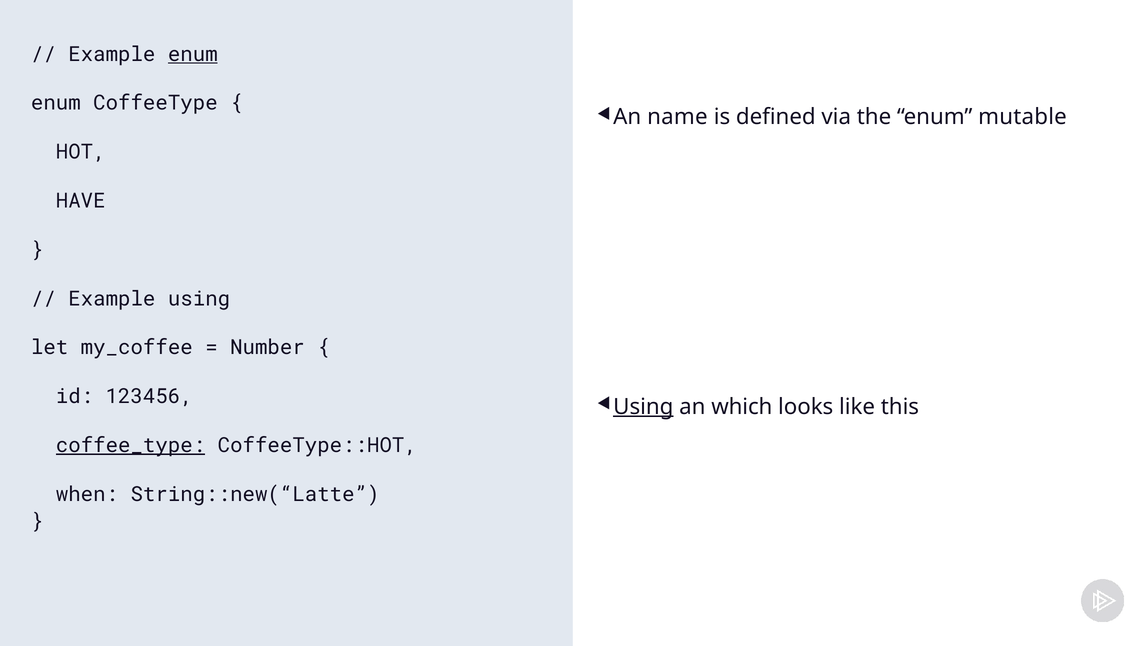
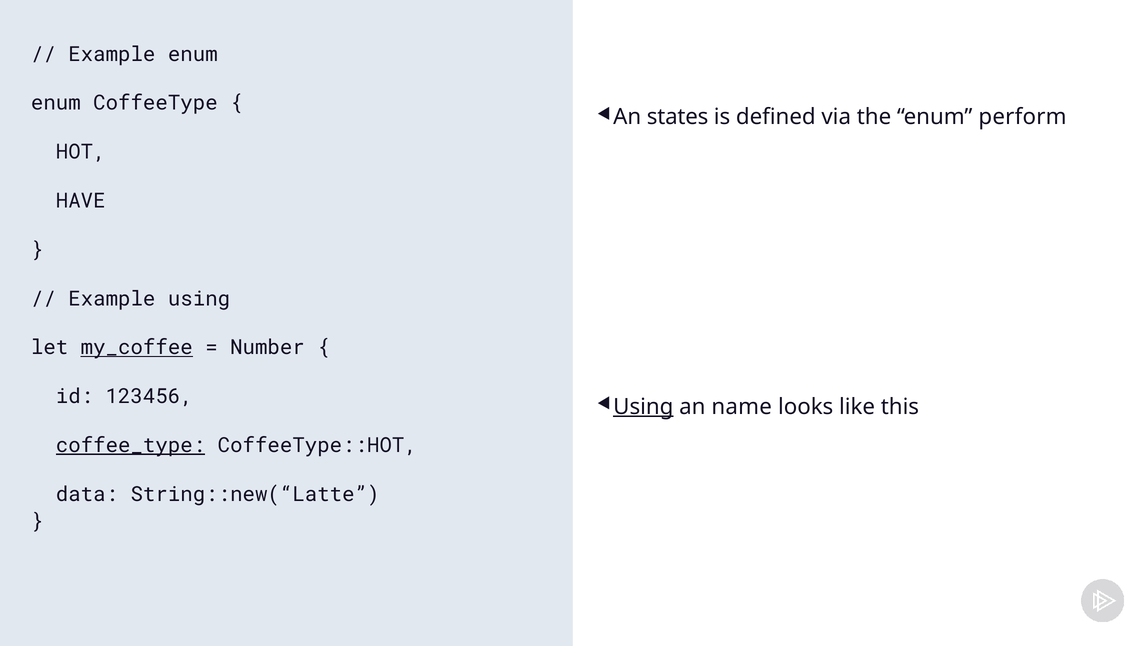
enum at (193, 54) underline: present -> none
name: name -> states
mutable: mutable -> perform
my_coffee underline: none -> present
which: which -> name
when: when -> data
